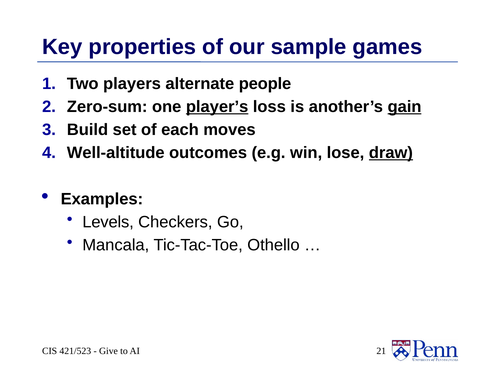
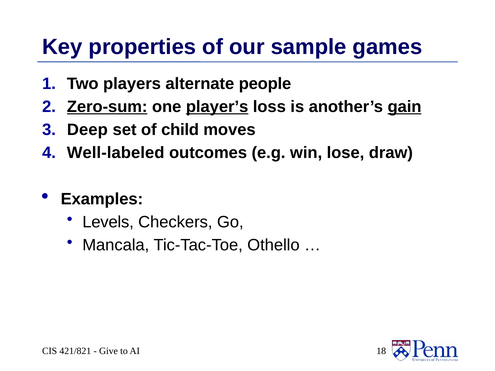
Zero-sum underline: none -> present
Build: Build -> Deep
each: each -> child
Well-altitude: Well-altitude -> Well-labeled
draw underline: present -> none
421/523: 421/523 -> 421/821
21: 21 -> 18
